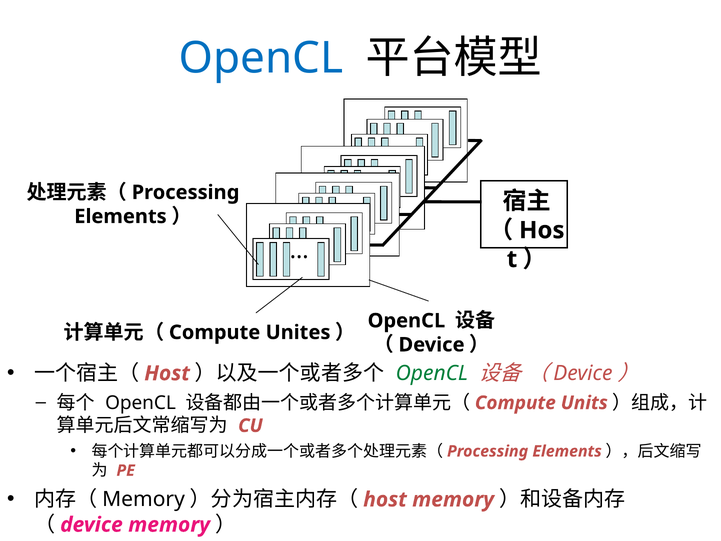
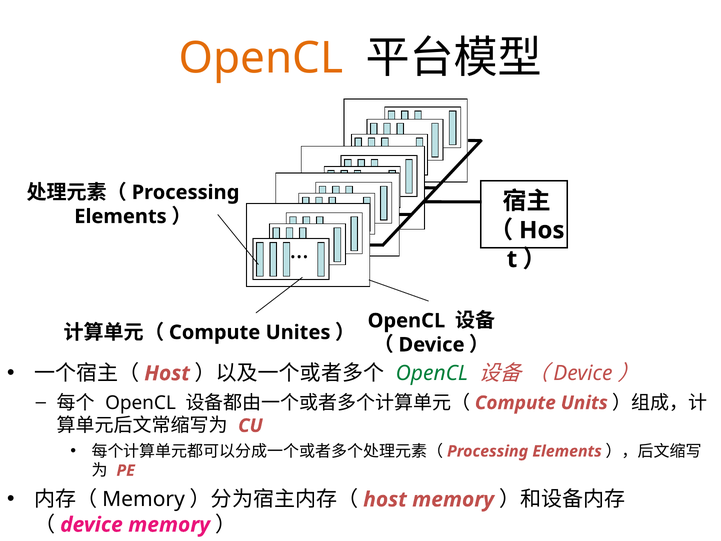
OpenCL at (261, 58) colour: blue -> orange
